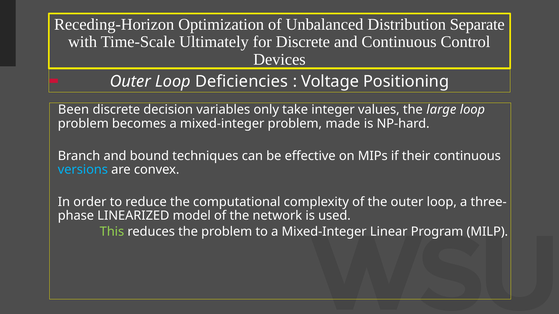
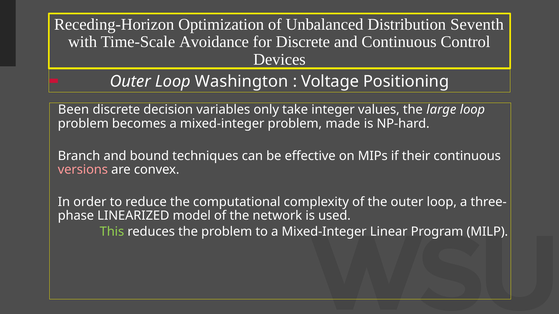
Separate: Separate -> Seventh
Ultimately: Ultimately -> Avoidance
Deficiencies: Deficiencies -> Washington
versions colour: light blue -> pink
